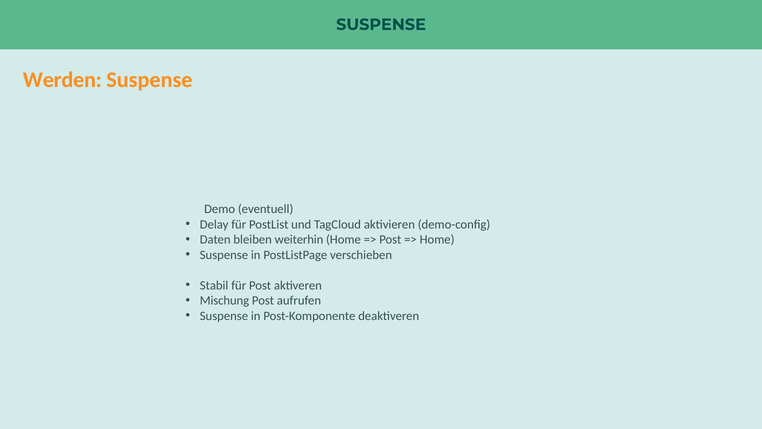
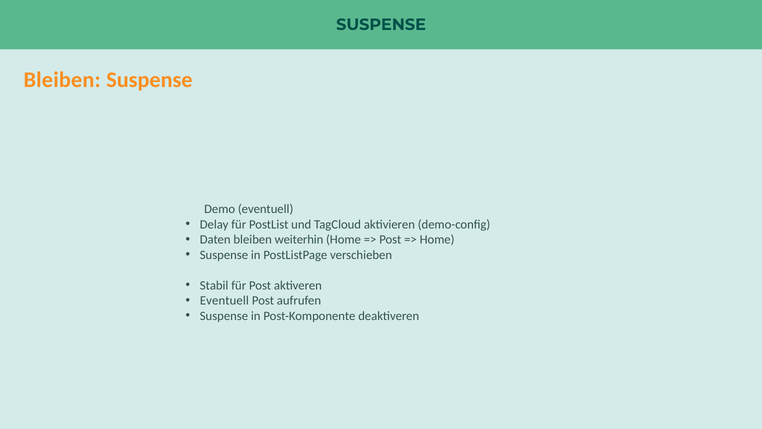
Werden at (62, 80): Werden -> Bleiben
Mischung at (224, 300): Mischung -> Eventuell
